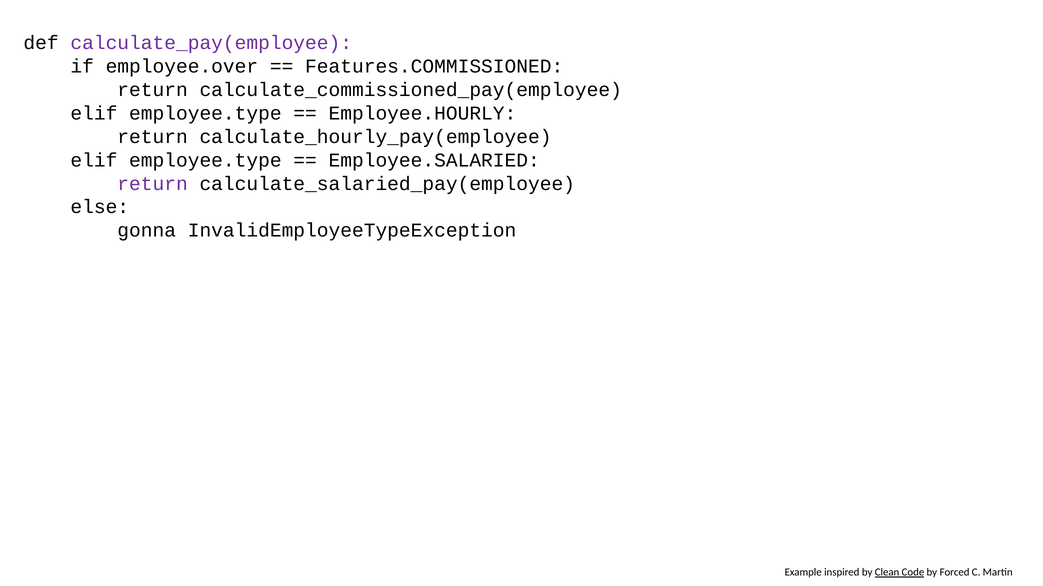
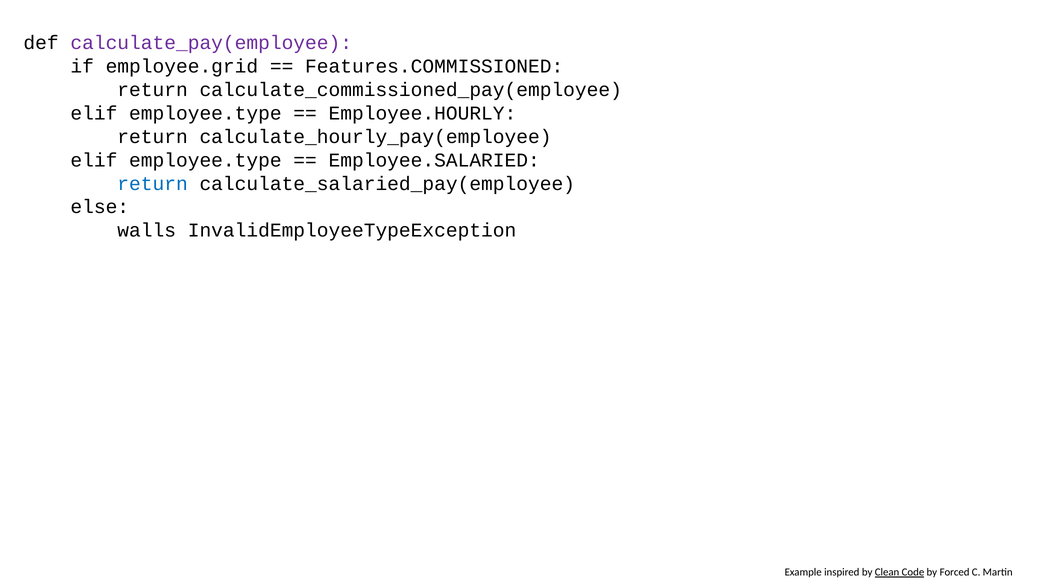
employee.over: employee.over -> employee.grid
return at (153, 184) colour: purple -> blue
gonna: gonna -> walls
